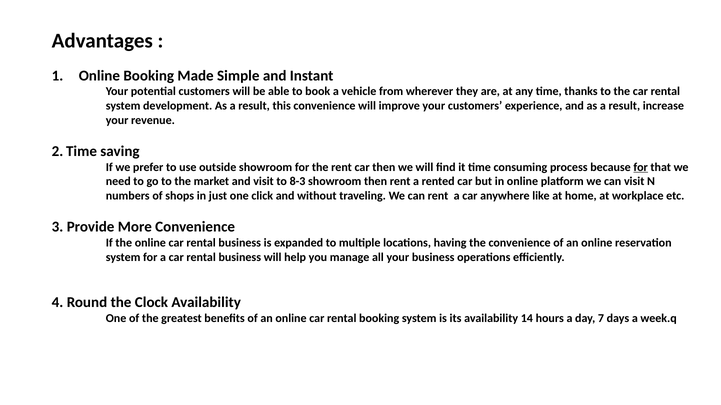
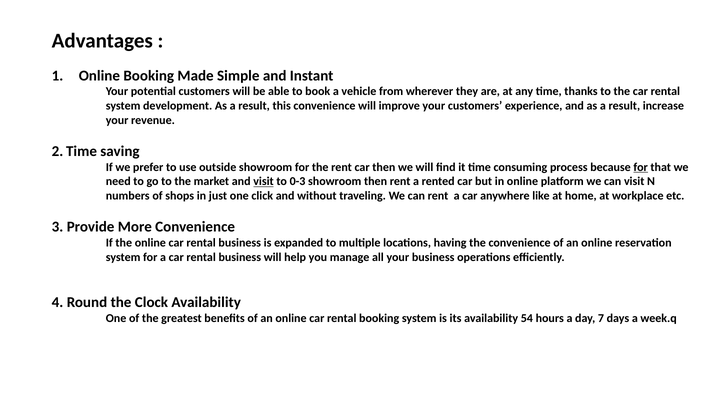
visit at (264, 182) underline: none -> present
8-3: 8-3 -> 0-3
14: 14 -> 54
